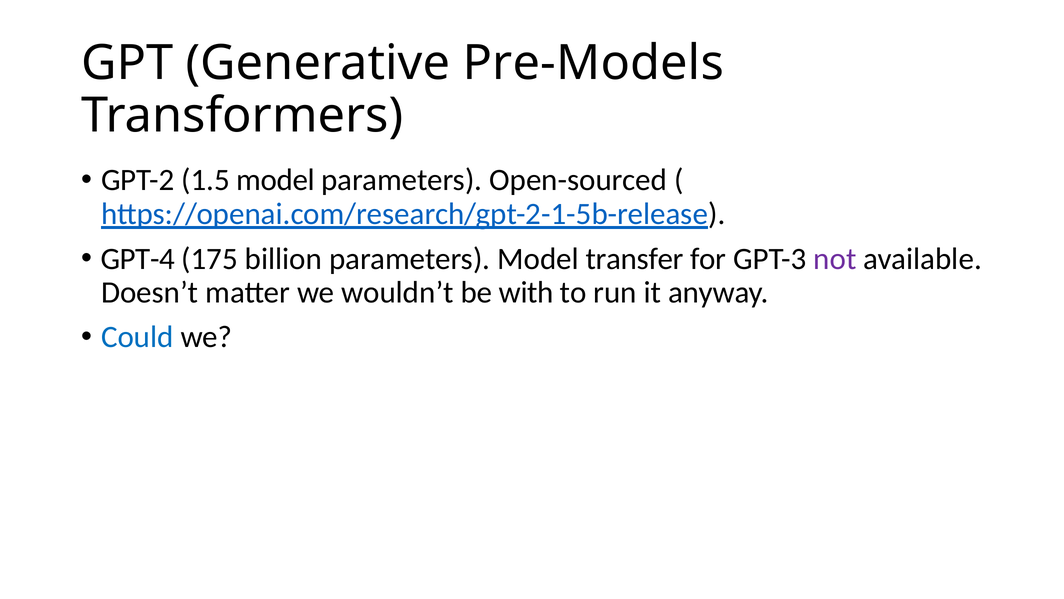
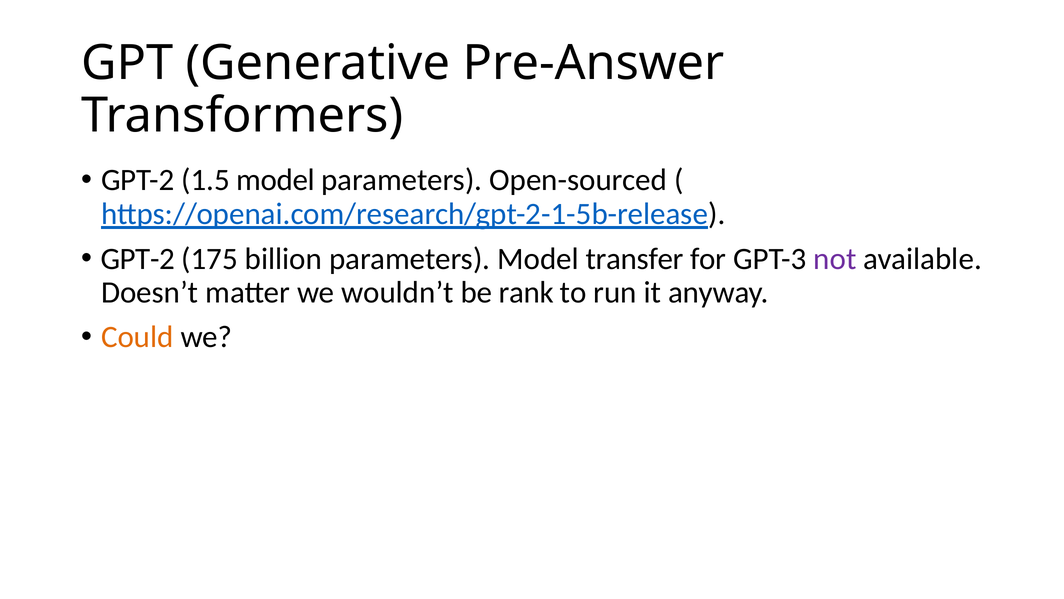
Pre-Models: Pre-Models -> Pre-Answer
GPT-4 at (138, 259): GPT-4 -> GPT-2
with: with -> rank
Could colour: blue -> orange
